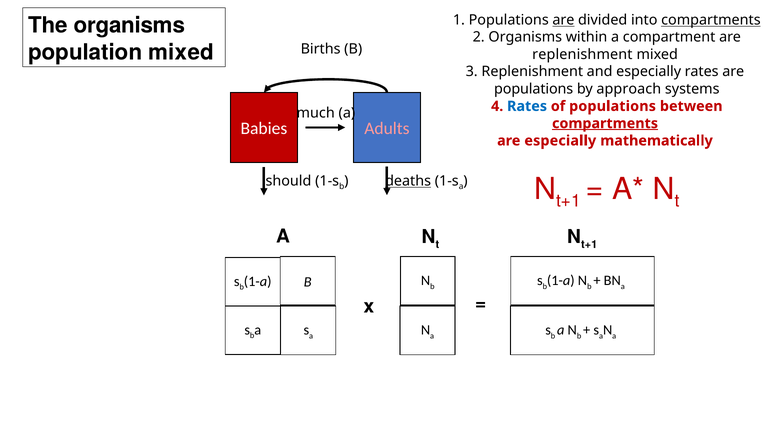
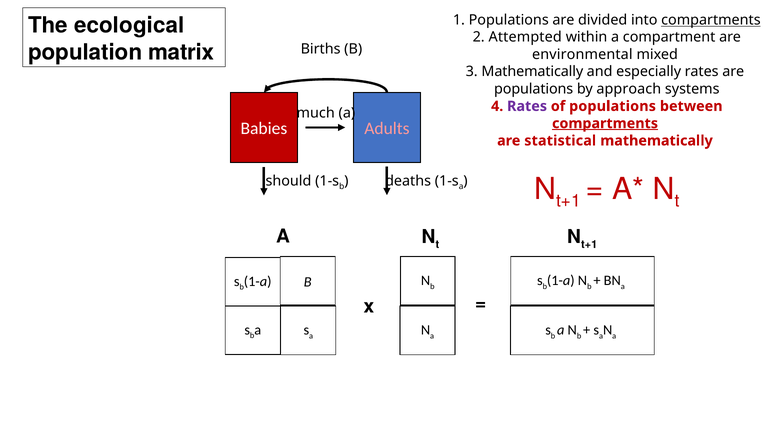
are at (563, 20) underline: present -> none
The organisms: organisms -> ecological
2 Organisms: Organisms -> Attempted
population mixed: mixed -> matrix
replenishment at (582, 54): replenishment -> environmental
3 Replenishment: Replenishment -> Mathematically
Rates at (527, 106) colour: blue -> purple
are especially: especially -> statistical
deaths underline: present -> none
